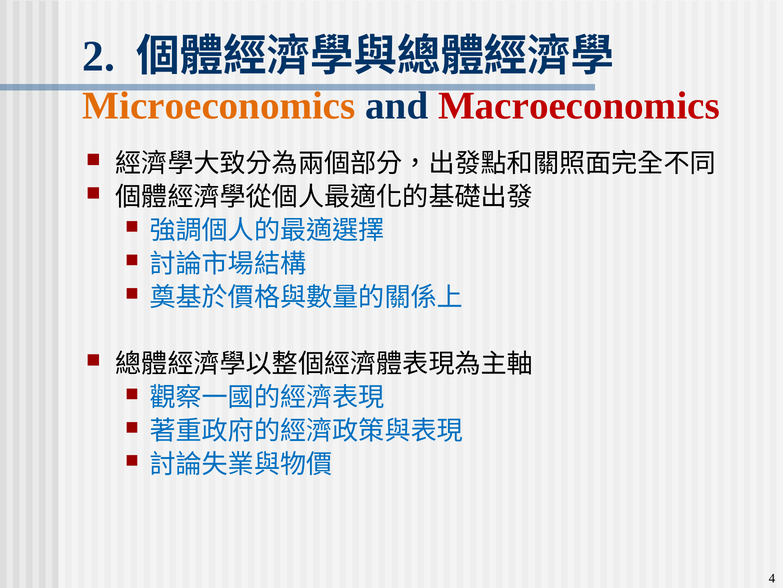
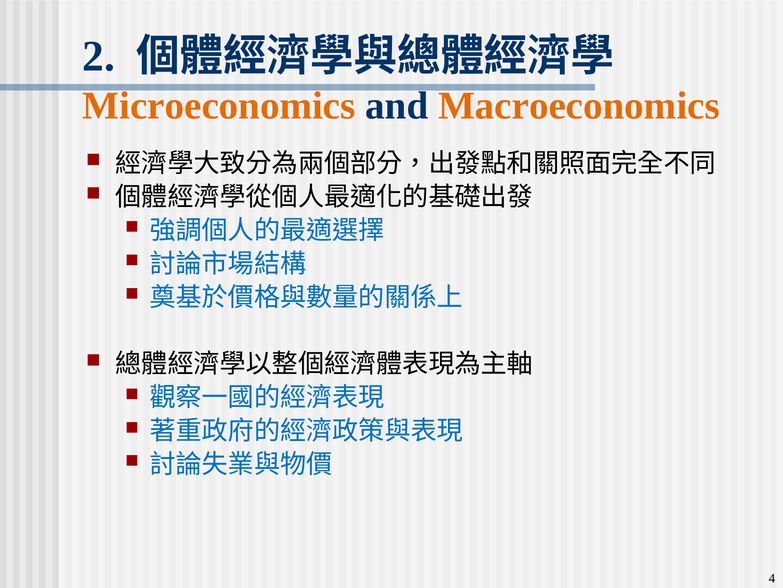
Macroeconomics colour: red -> orange
